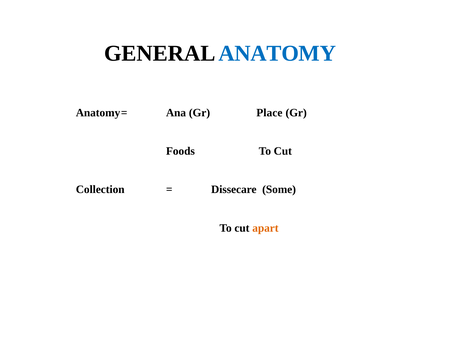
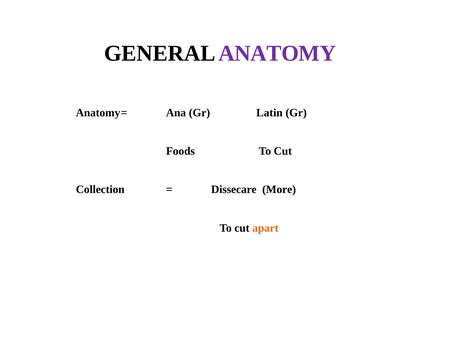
ANATOMY colour: blue -> purple
Place: Place -> Latin
Some: Some -> More
